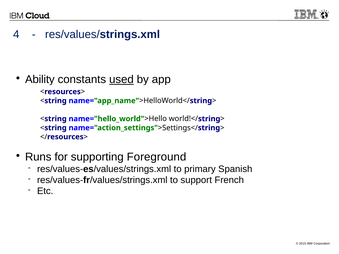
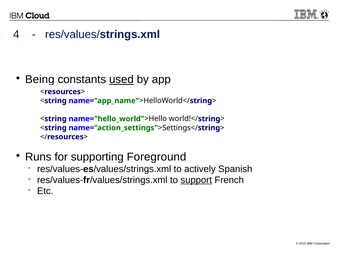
Ability: Ability -> Being
primary: primary -> actively
support underline: none -> present
